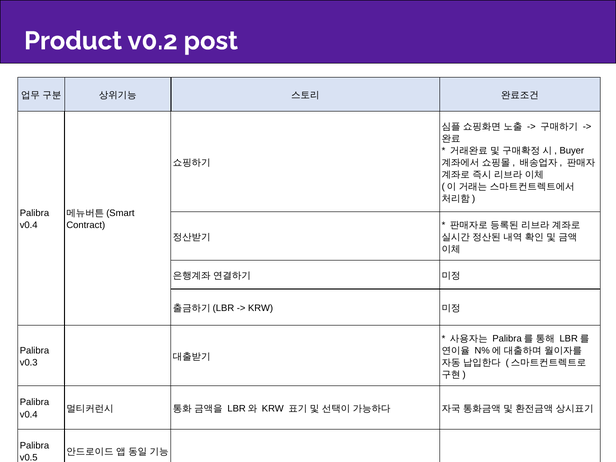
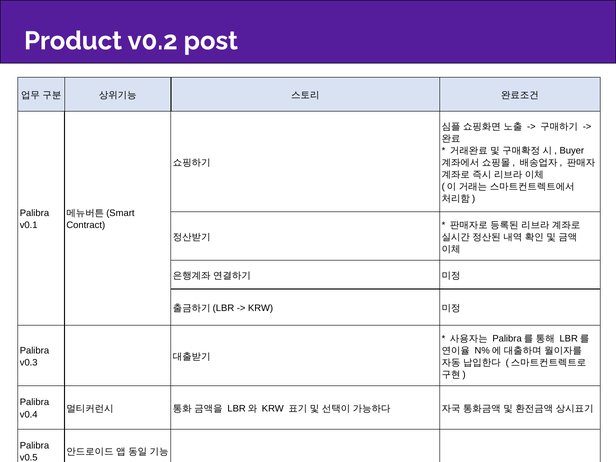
v0.4 at (29, 225): v0.4 -> v0.1
